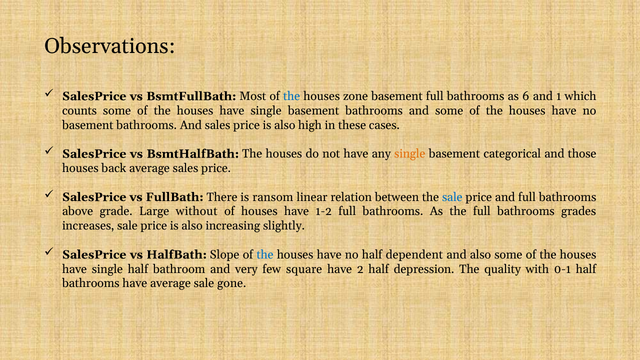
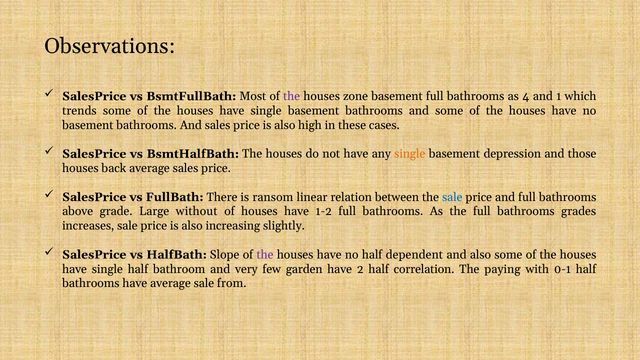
the at (292, 96) colour: blue -> purple
6: 6 -> 4
counts: counts -> trends
categorical: categorical -> depression
the at (265, 255) colour: blue -> purple
square: square -> garden
depression: depression -> correlation
quality: quality -> paying
gone: gone -> from
